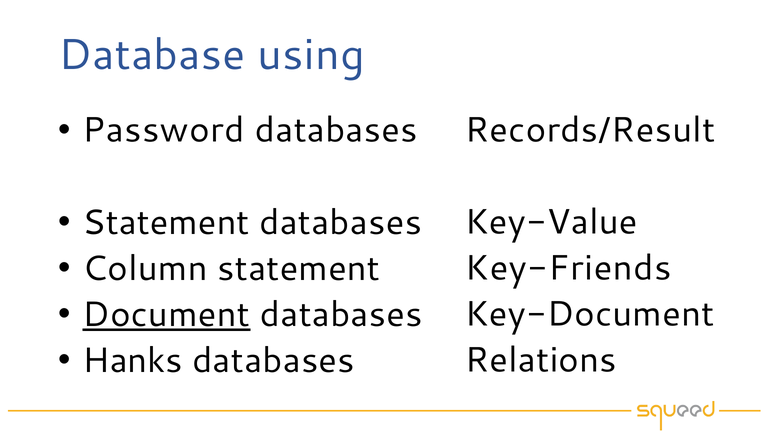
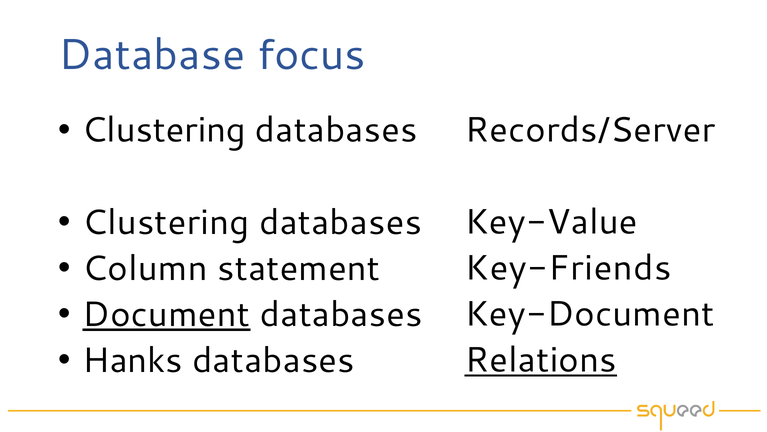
using: using -> focus
Password at (164, 130): Password -> Clustering
Records/Result: Records/Result -> Records/Server
Statement at (166, 222): Statement -> Clustering
Relations underline: none -> present
